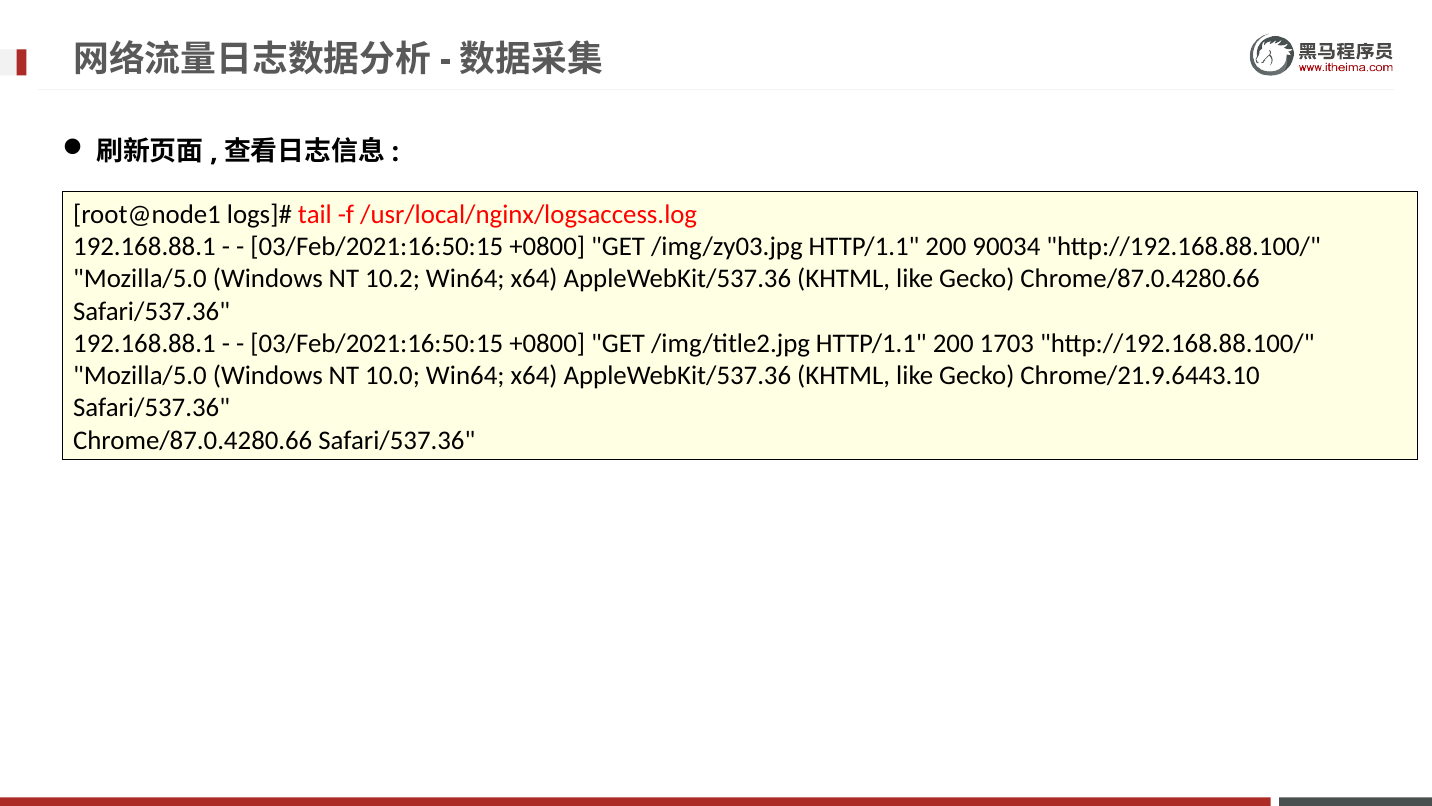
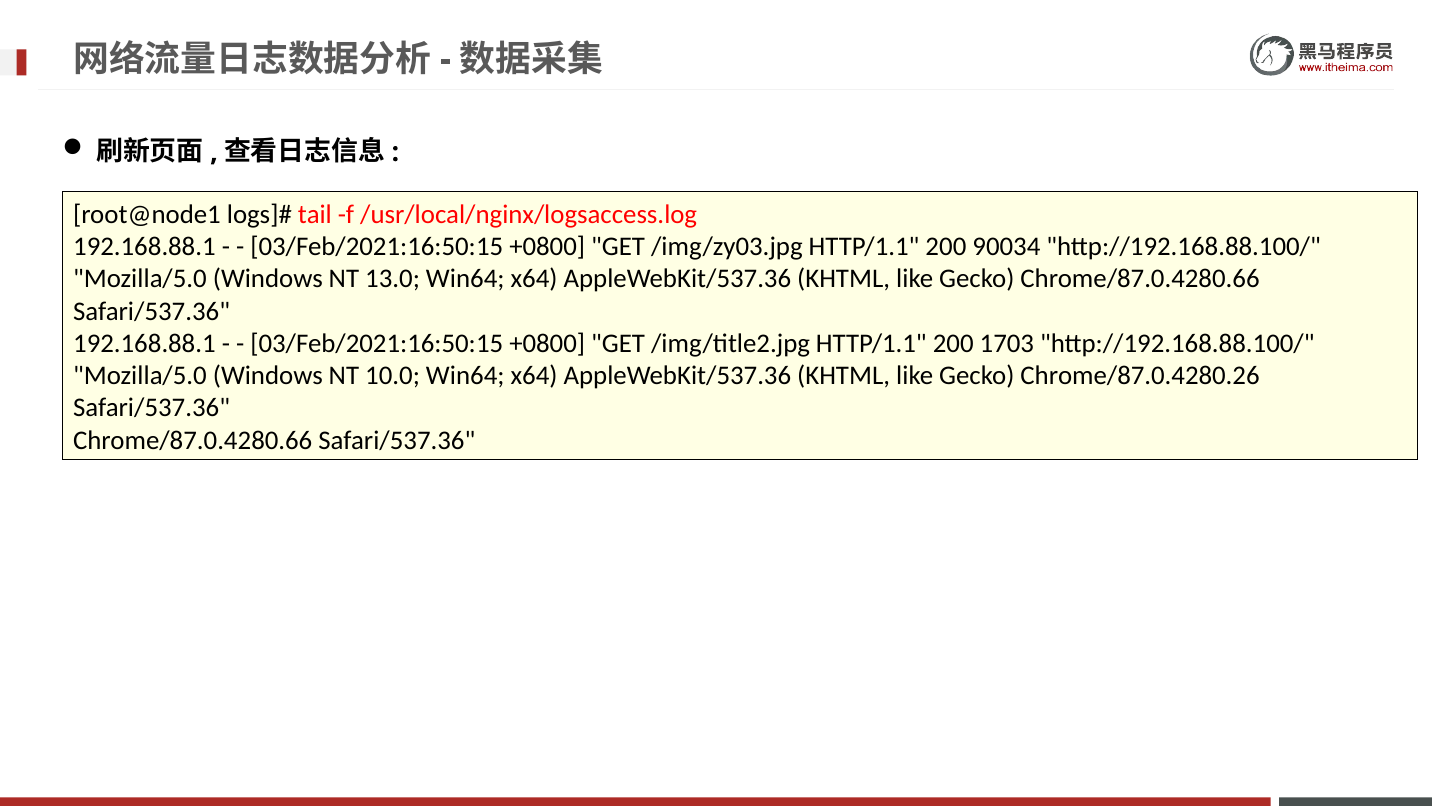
10.2: 10.2 -> 13.0
Chrome/21.9.6443.10: Chrome/21.9.6443.10 -> Chrome/87.0.4280.26
